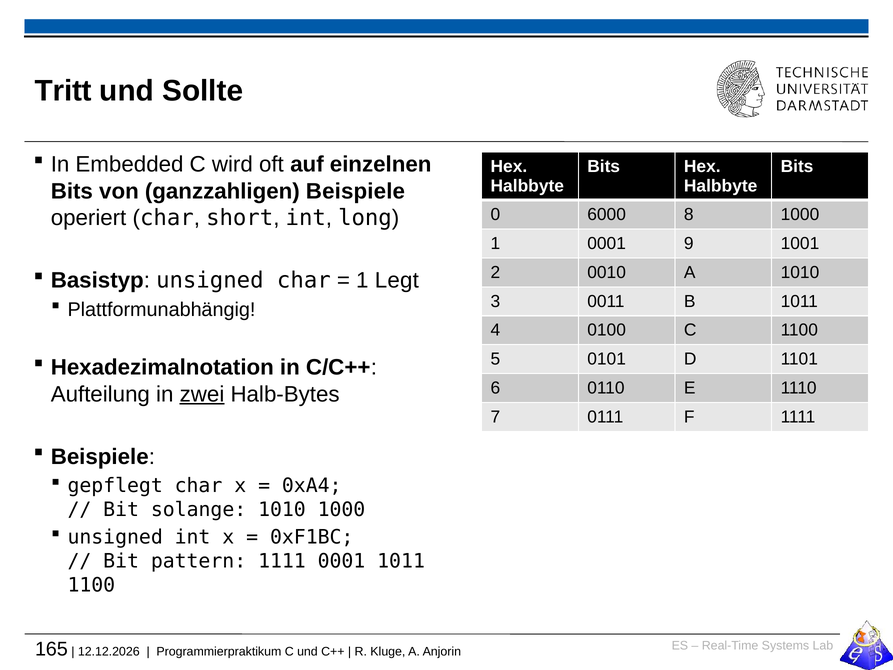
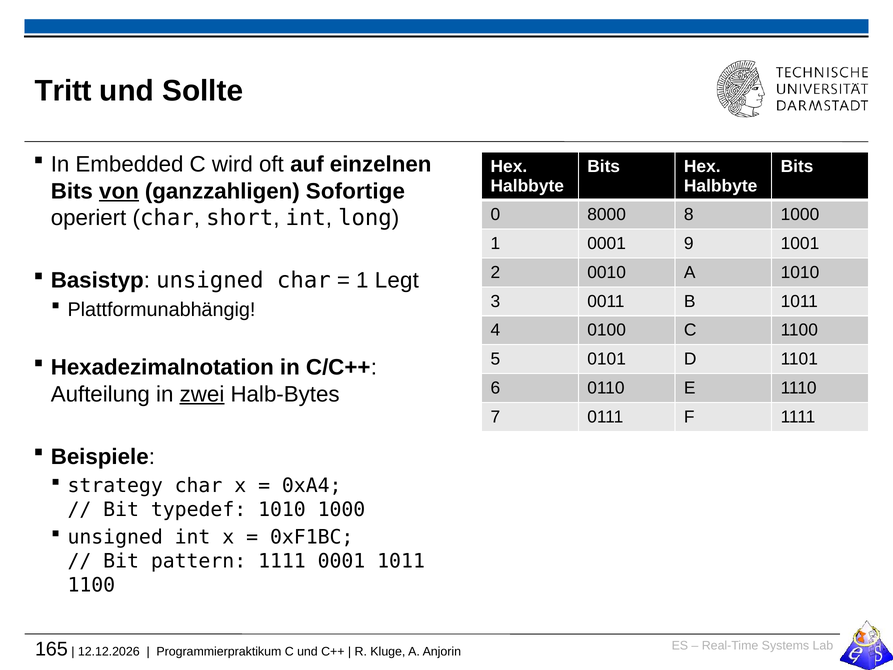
von underline: none -> present
ganzzahligen Beispiele: Beispiele -> Sofortige
6000: 6000 -> 8000
gepflegt: gepflegt -> strategy
solange: solange -> typedef
